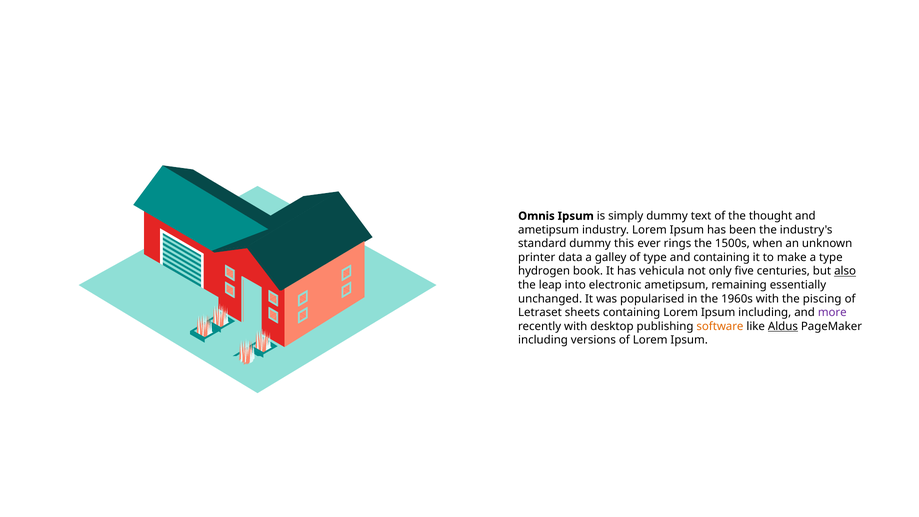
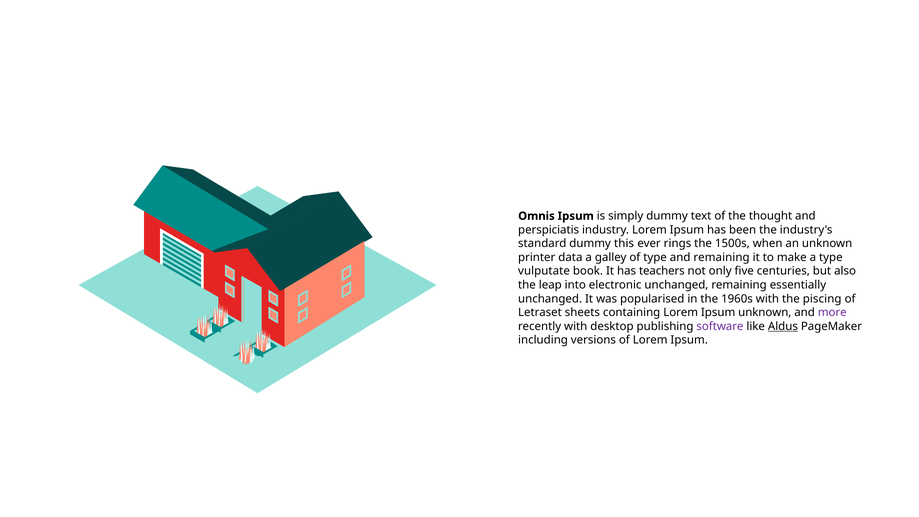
ametipsum at (549, 230): ametipsum -> perspiciatis
and containing: containing -> remaining
hydrogen: hydrogen -> vulputate
vehicula: vehicula -> teachers
also underline: present -> none
electronic ametipsum: ametipsum -> unchanged
Ipsum including: including -> unknown
software colour: orange -> purple
